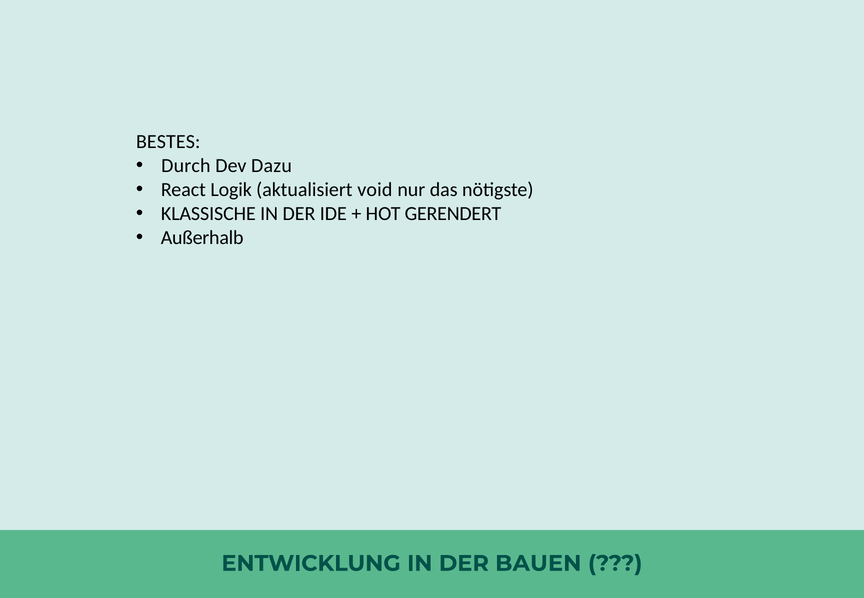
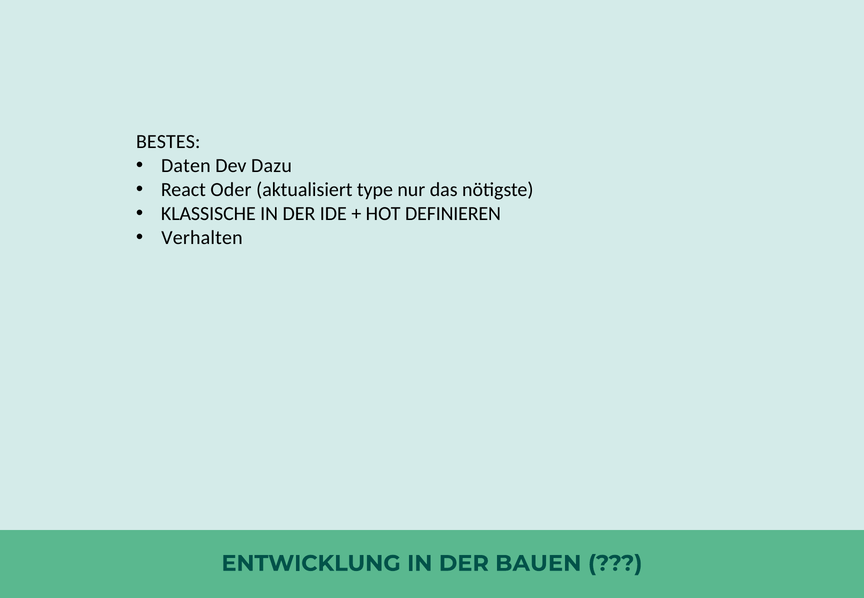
Durch: Durch -> Daten
Logik: Logik -> Oder
void: void -> type
GERENDERT: GERENDERT -> DEFINIEREN
Außerhalb: Außerhalb -> Verhalten
